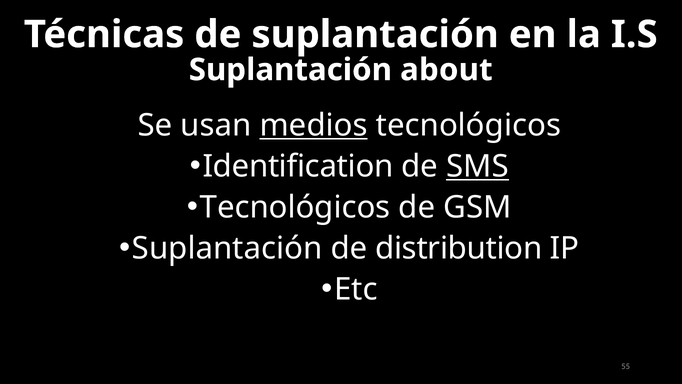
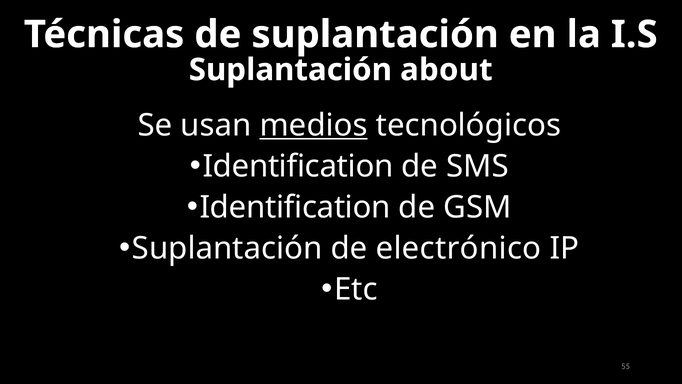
SMS underline: present -> none
Tecnológicos at (295, 207): Tecnológicos -> Identification
distribution: distribution -> electrónico
